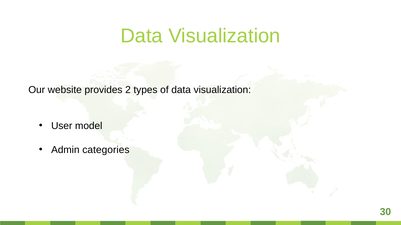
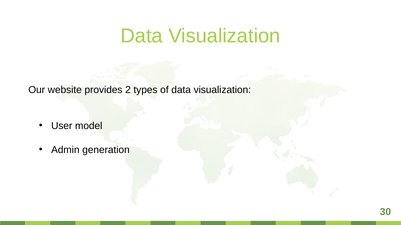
categories: categories -> generation
